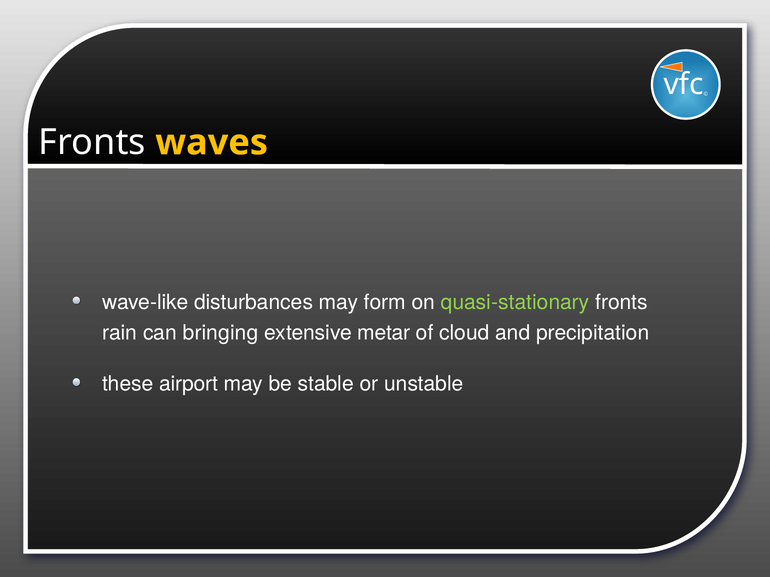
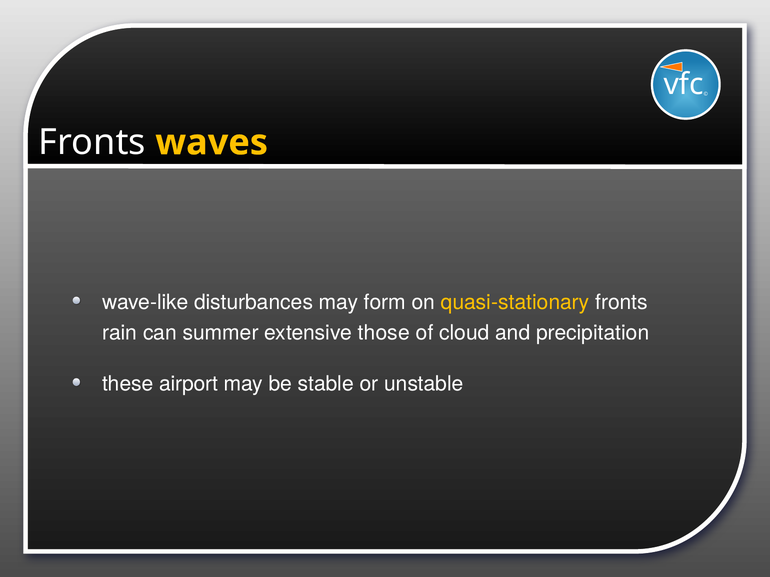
quasi-stationary colour: light green -> yellow
bringing: bringing -> summer
metar: metar -> those
